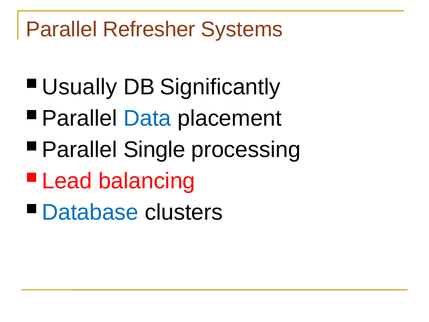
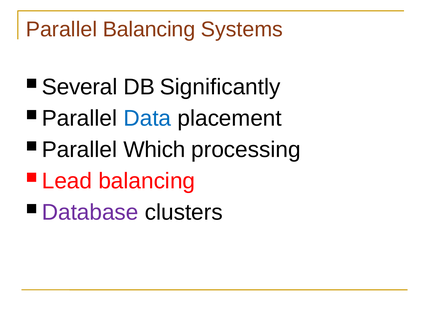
Parallel Refresher: Refresher -> Balancing
Usually: Usually -> Several
Single: Single -> Which
Database colour: blue -> purple
